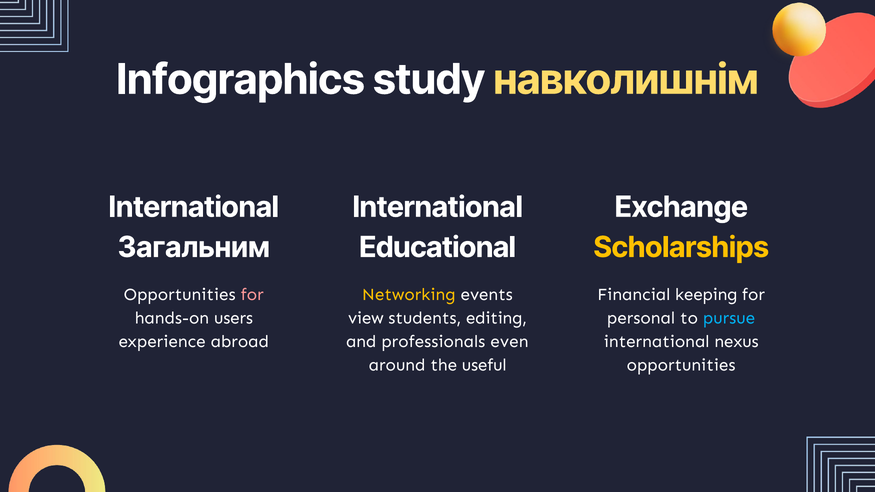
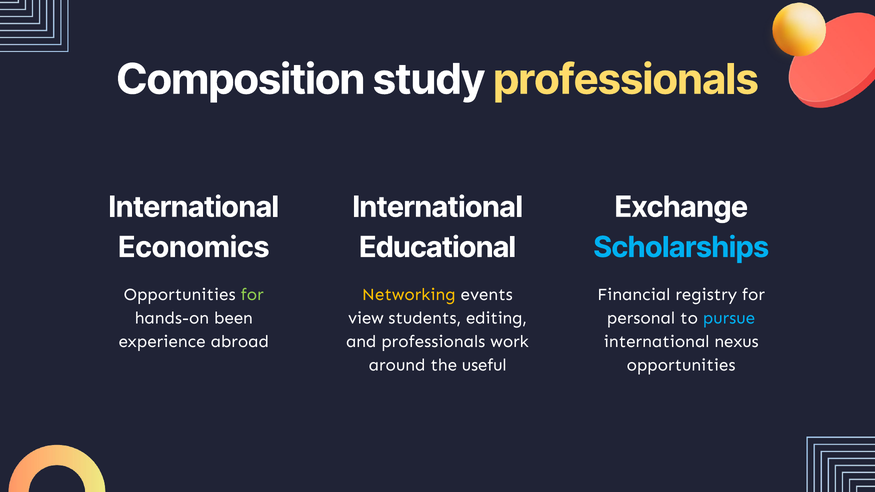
Infographics: Infographics -> Composition
study навколишнім: навколишнім -> professionals
Загальним: Загальним -> Economics
Scholarships colour: yellow -> light blue
for at (252, 295) colour: pink -> light green
keeping: keeping -> registry
users: users -> been
even: even -> work
